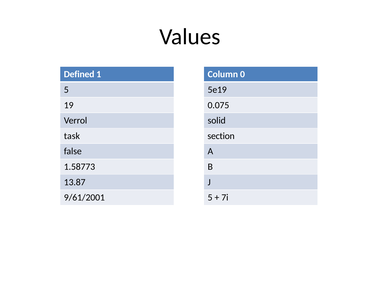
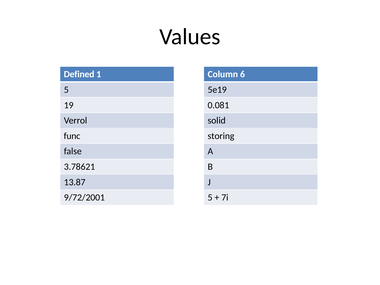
0: 0 -> 6
0.075: 0.075 -> 0.081
task: task -> func
section: section -> storing
1.58773: 1.58773 -> 3.78621
9/61/2001: 9/61/2001 -> 9/72/2001
